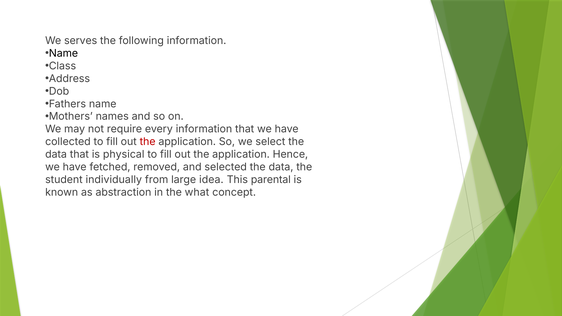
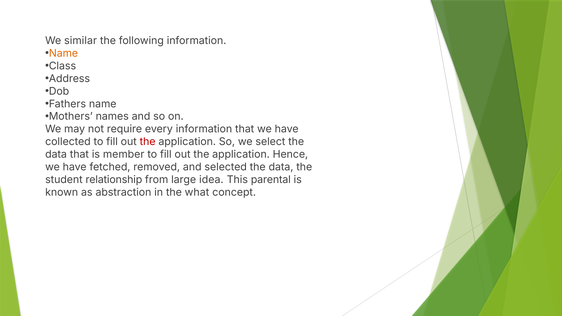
serves: serves -> similar
Name at (63, 53) colour: black -> orange
physical: physical -> member
individually: individually -> relationship
